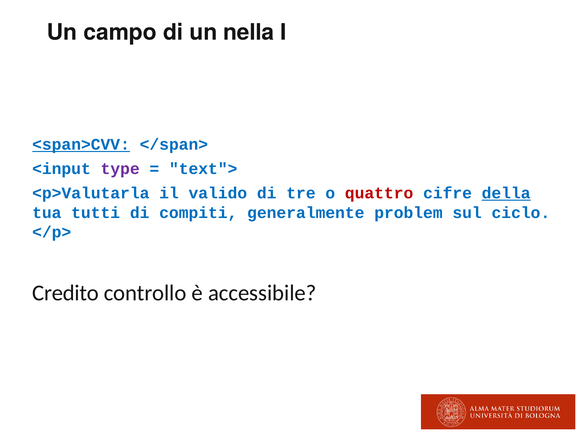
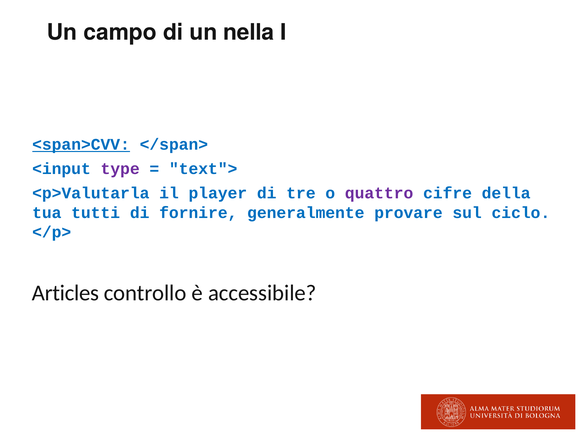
valido: valido -> player
quattro colour: red -> purple
della underline: present -> none
compiti: compiti -> fornire
problem: problem -> provare
Credito: Credito -> Articles
